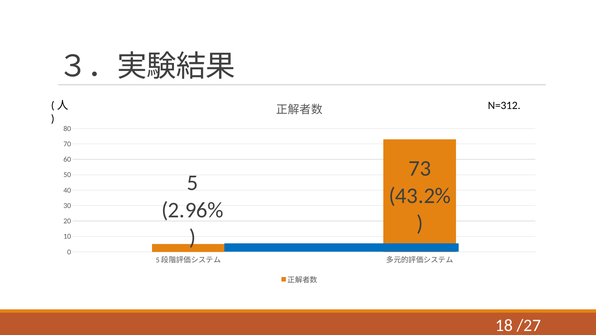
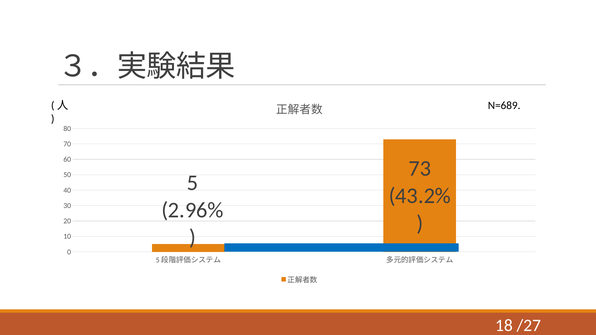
N=312: N=312 -> N=689
